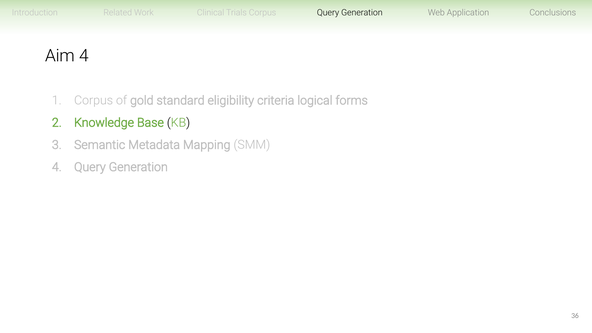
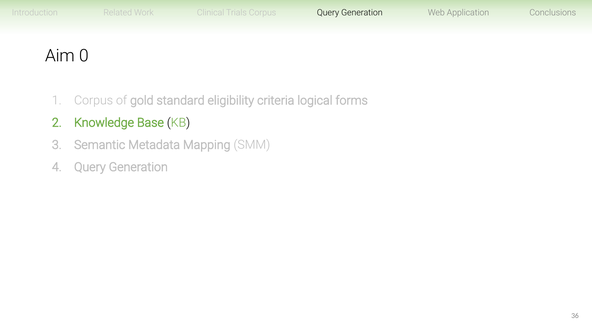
Aim 4: 4 -> 0
